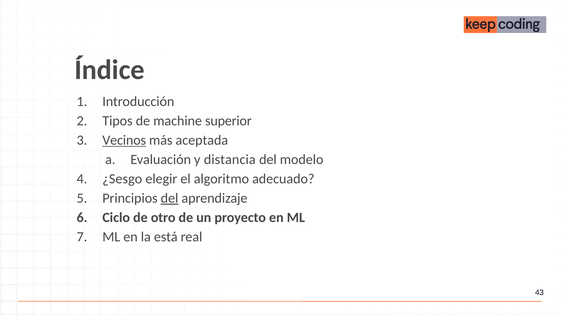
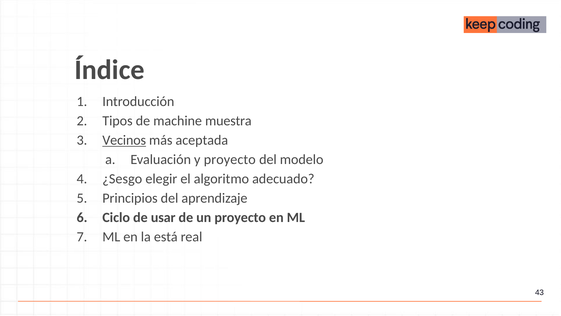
superior: superior -> muestra
y distancia: distancia -> proyecto
del at (170, 198) underline: present -> none
otro: otro -> usar
